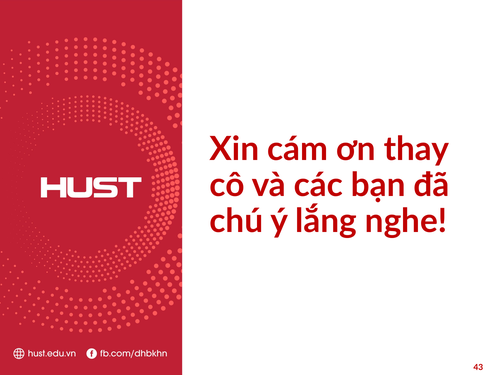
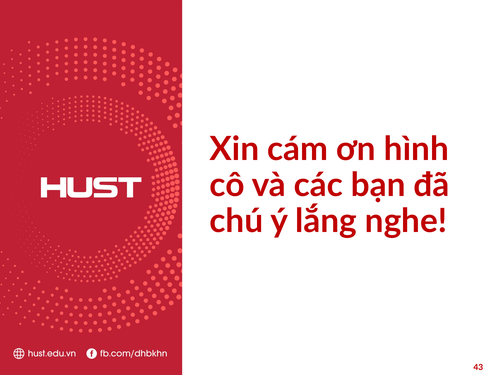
thay: thay -> hình
